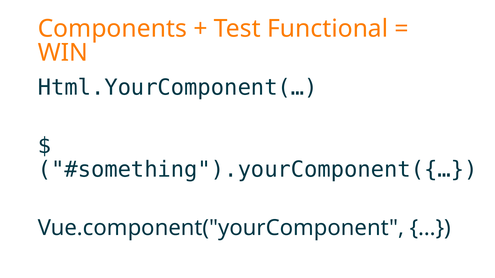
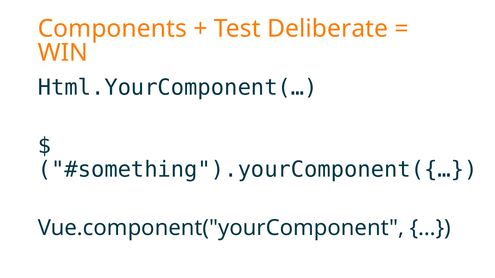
Functional: Functional -> Deliberate
